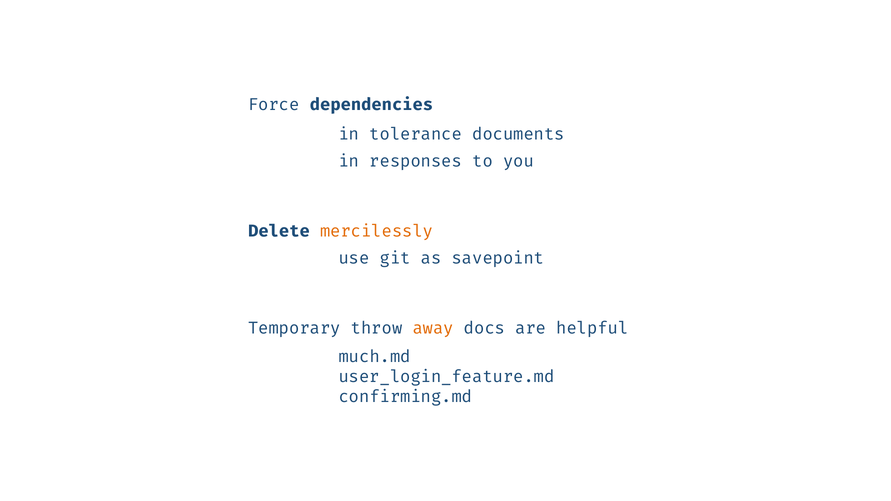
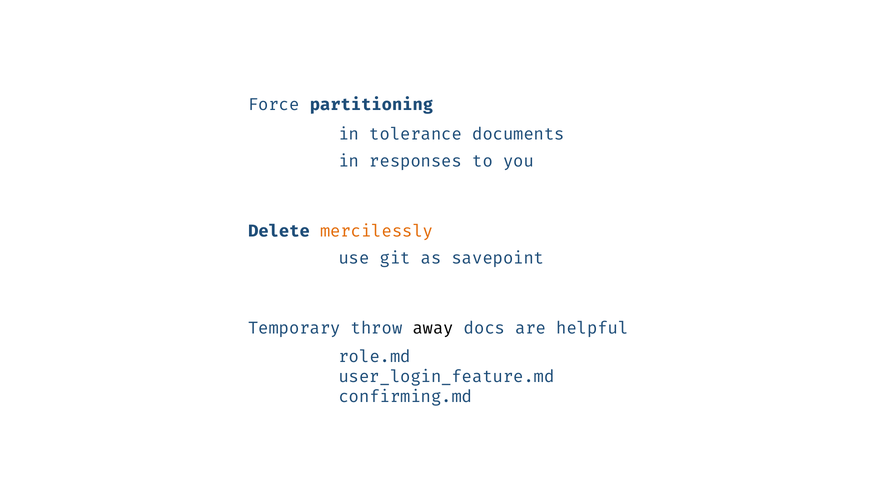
dependencies: dependencies -> partitioning
away colour: orange -> black
much.md: much.md -> role.md
